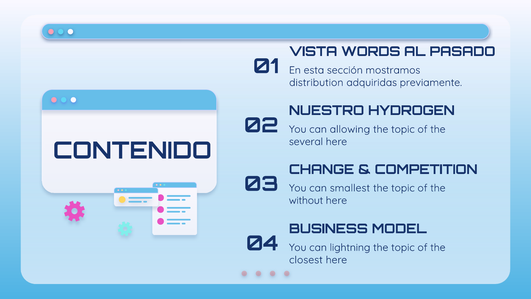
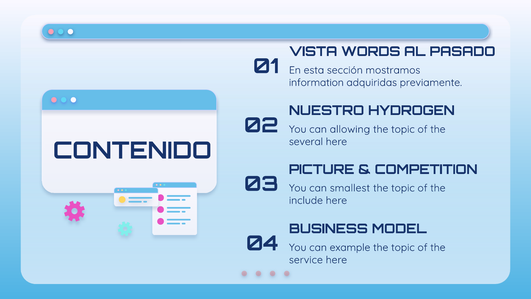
distribution: distribution -> information
CHANGE: CHANGE -> PICTURE
without: without -> include
lightning: lightning -> example
closest: closest -> service
